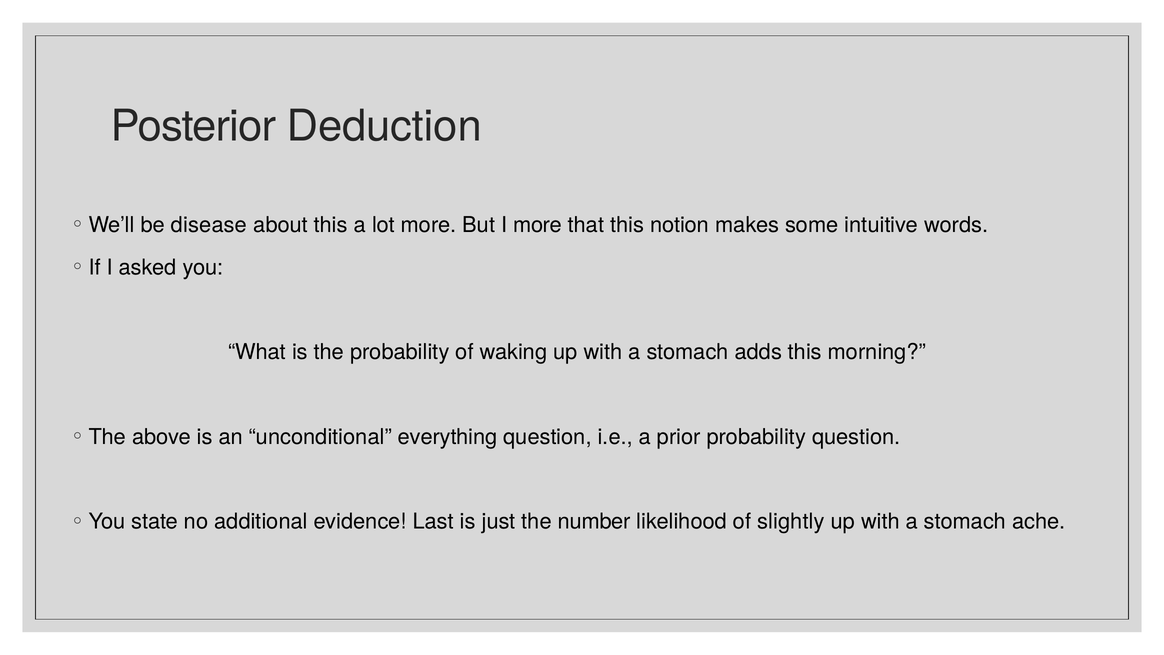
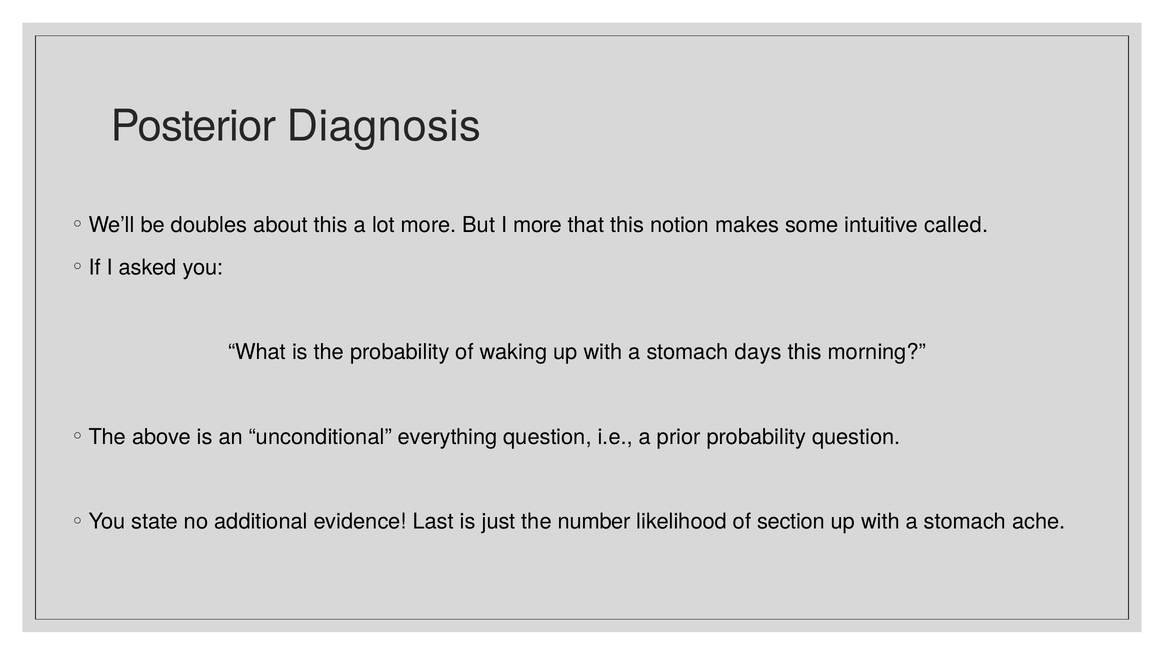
Deduction: Deduction -> Diagnosis
disease: disease -> doubles
words: words -> called
adds: adds -> days
slightly: slightly -> section
